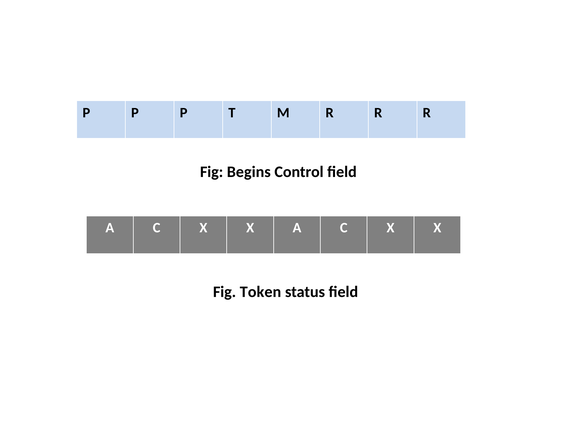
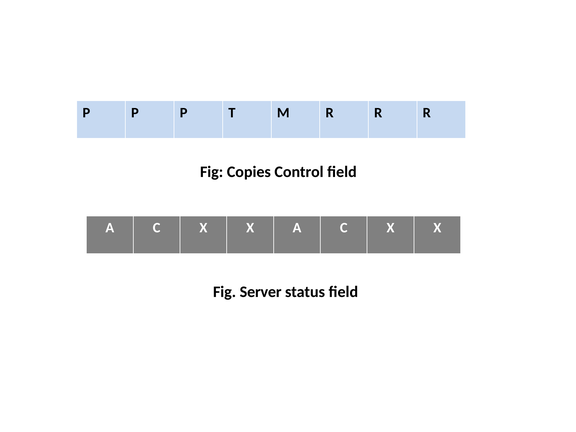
Begins: Begins -> Copies
Token: Token -> Server
